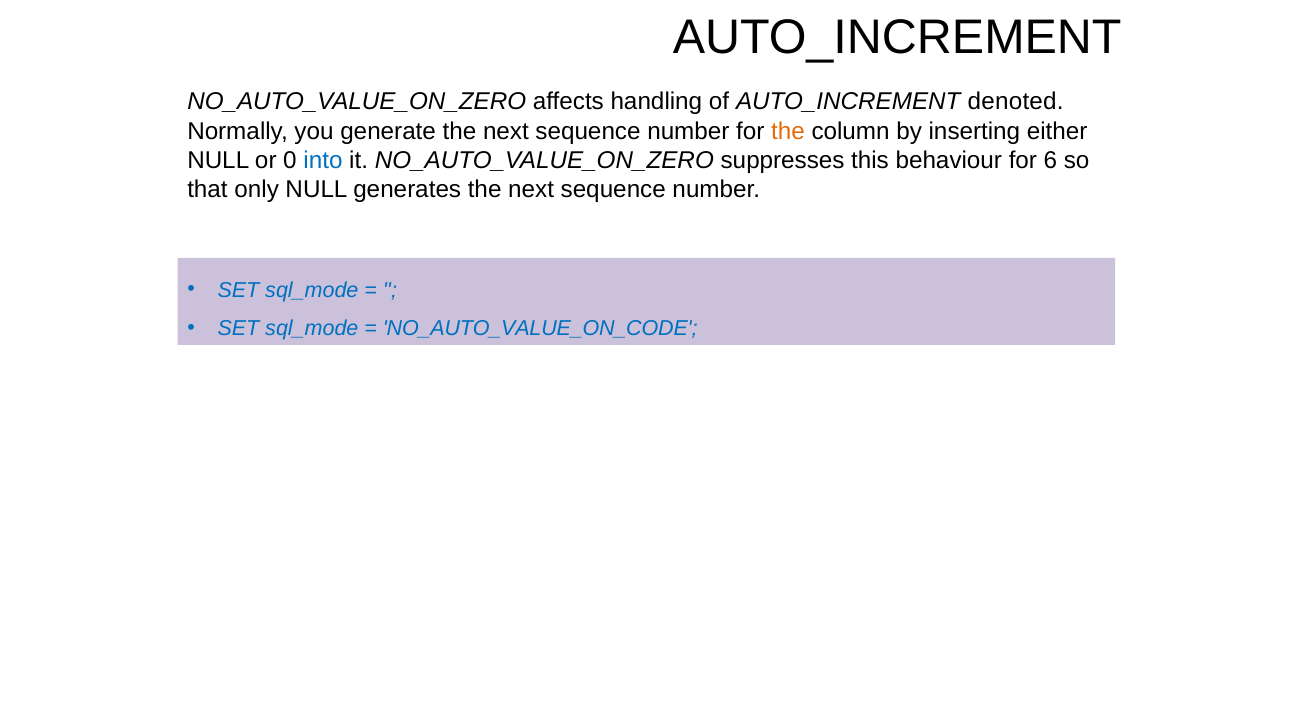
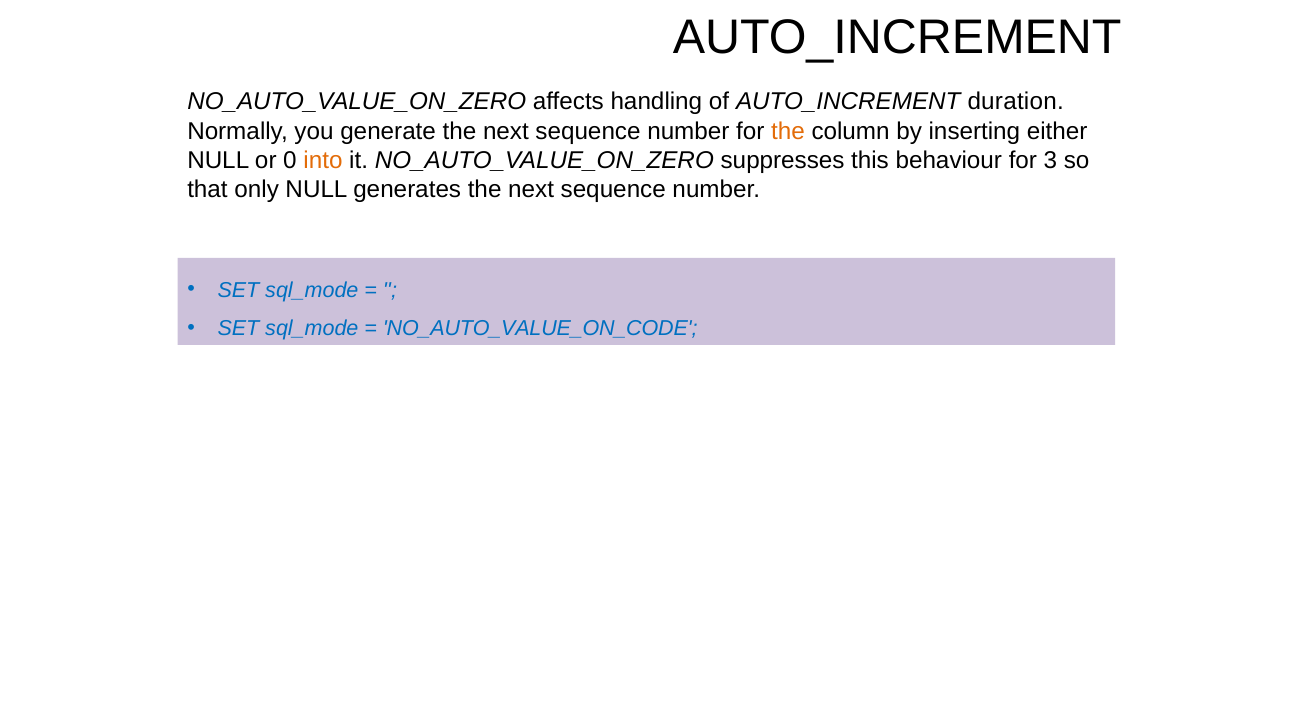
denoted: denoted -> duration
into colour: blue -> orange
6: 6 -> 3
